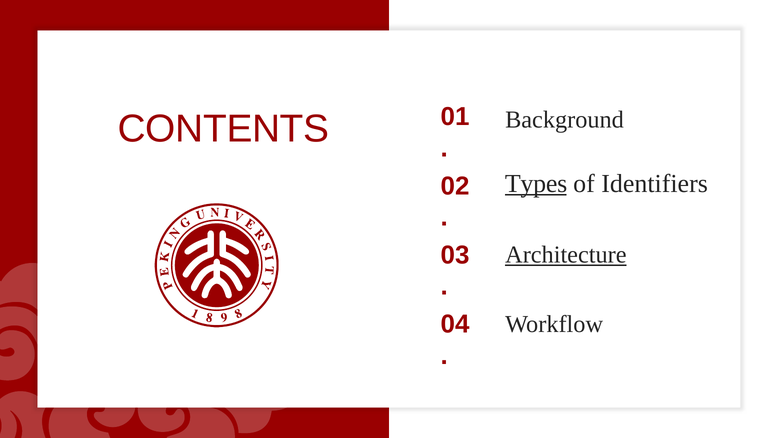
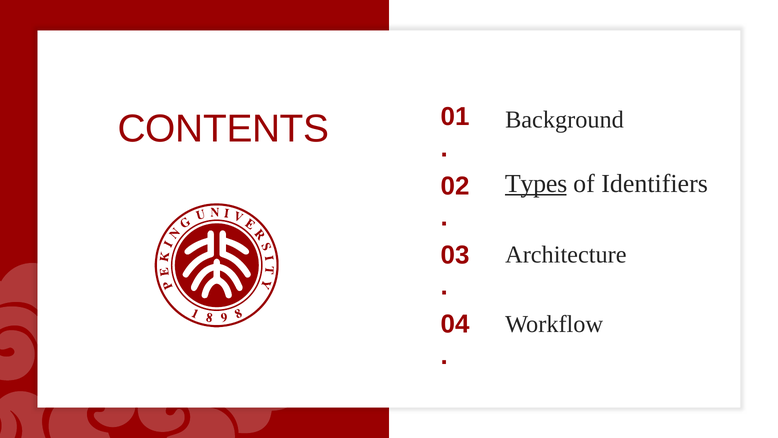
Architecture underline: present -> none
